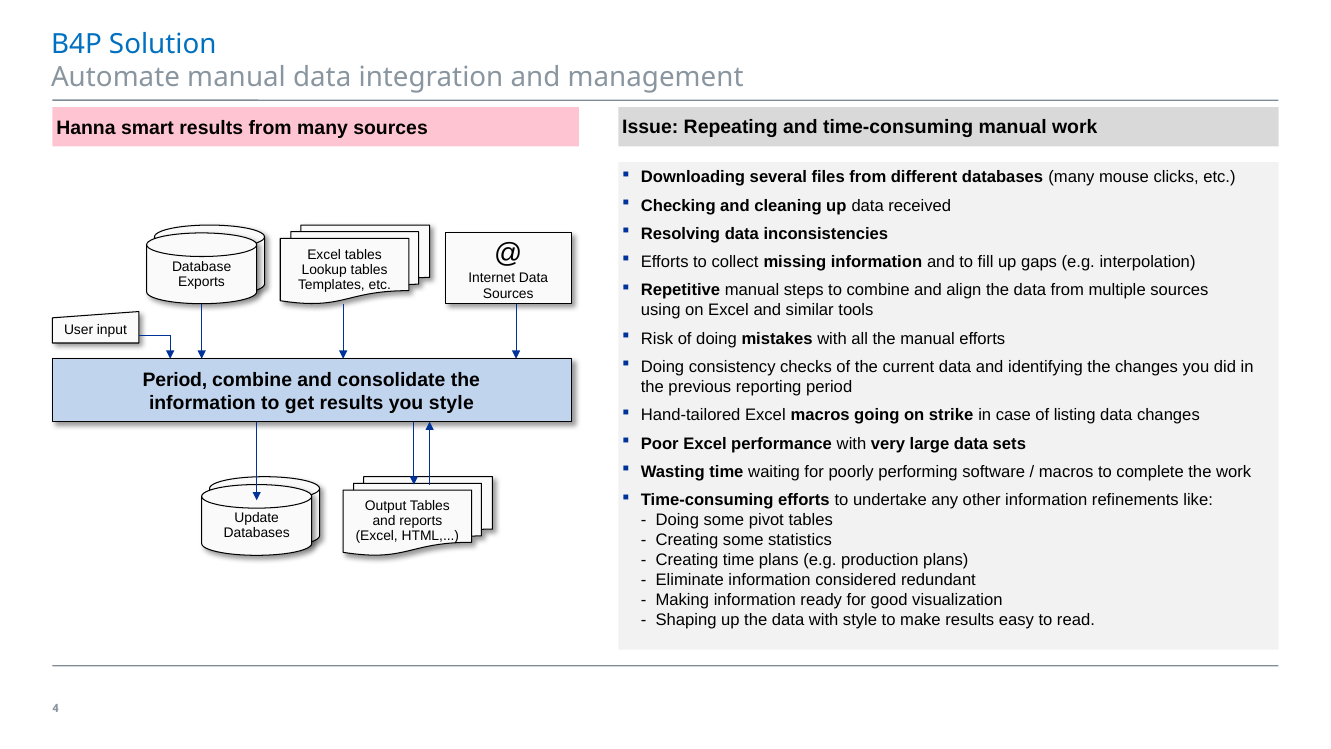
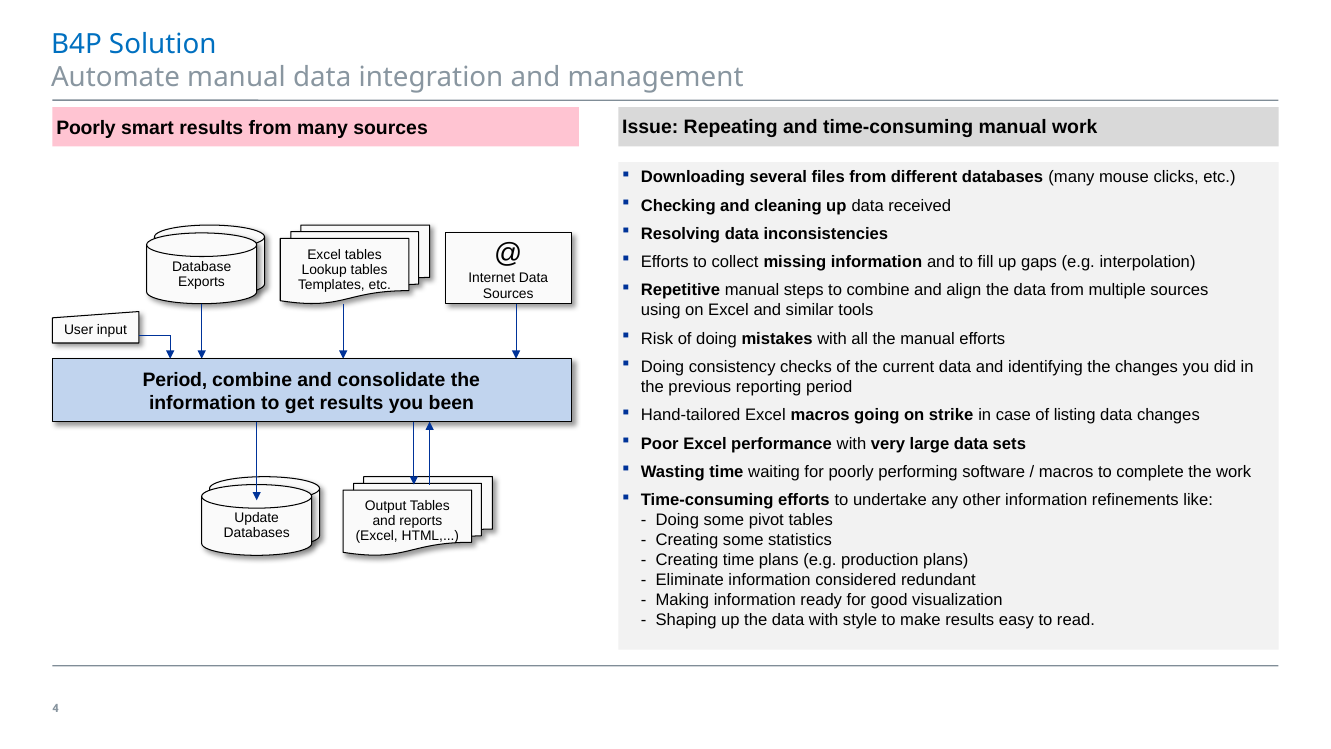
Hanna at (86, 128): Hanna -> Poorly
you style: style -> been
